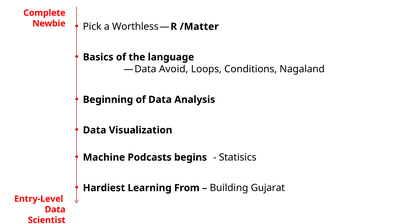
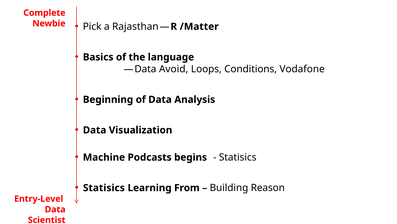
Worthless: Worthless -> Rajasthan
Nagaland: Nagaland -> Vodafone
Hardiest at (104, 187): Hardiest -> Statisics
Gujarat: Gujarat -> Reason
